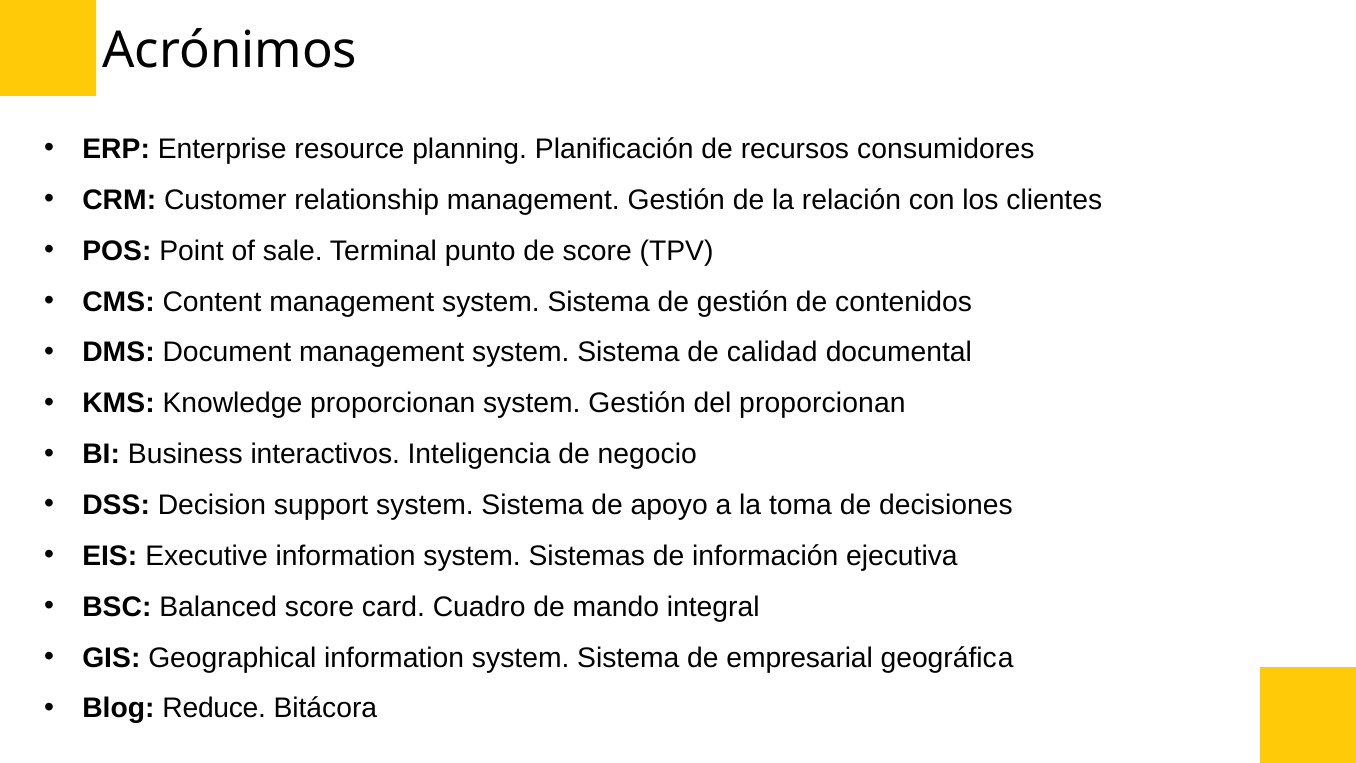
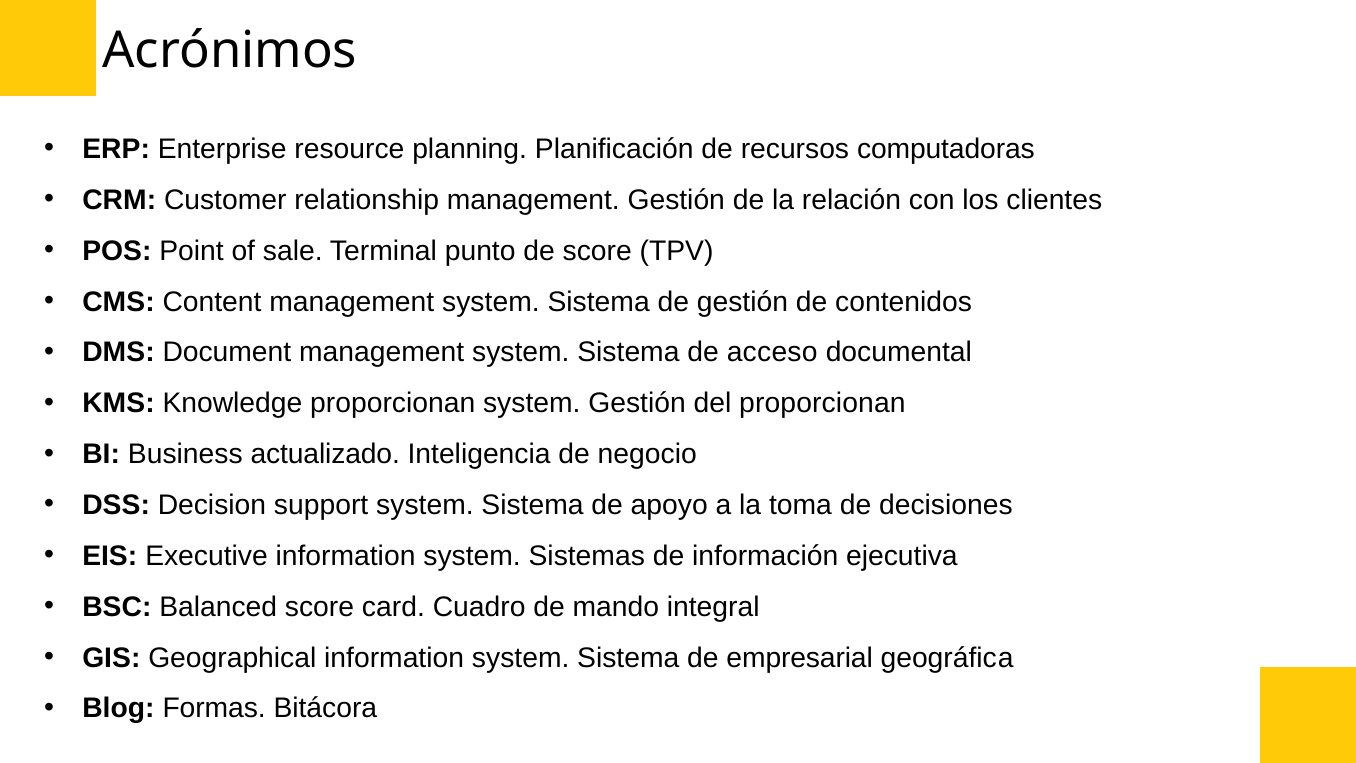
consumidores: consumidores -> computadoras
calidad: calidad -> acceso
interactivos: interactivos -> actualizado
Reduce: Reduce -> Formas
